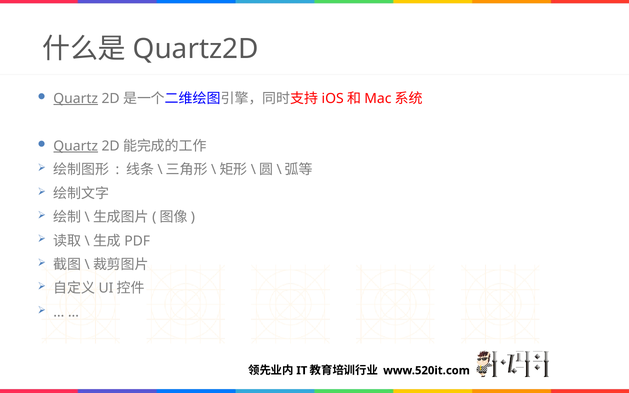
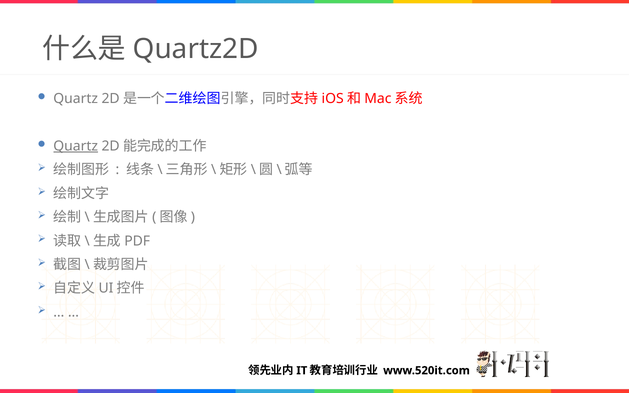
Quartz at (76, 99) underline: present -> none
